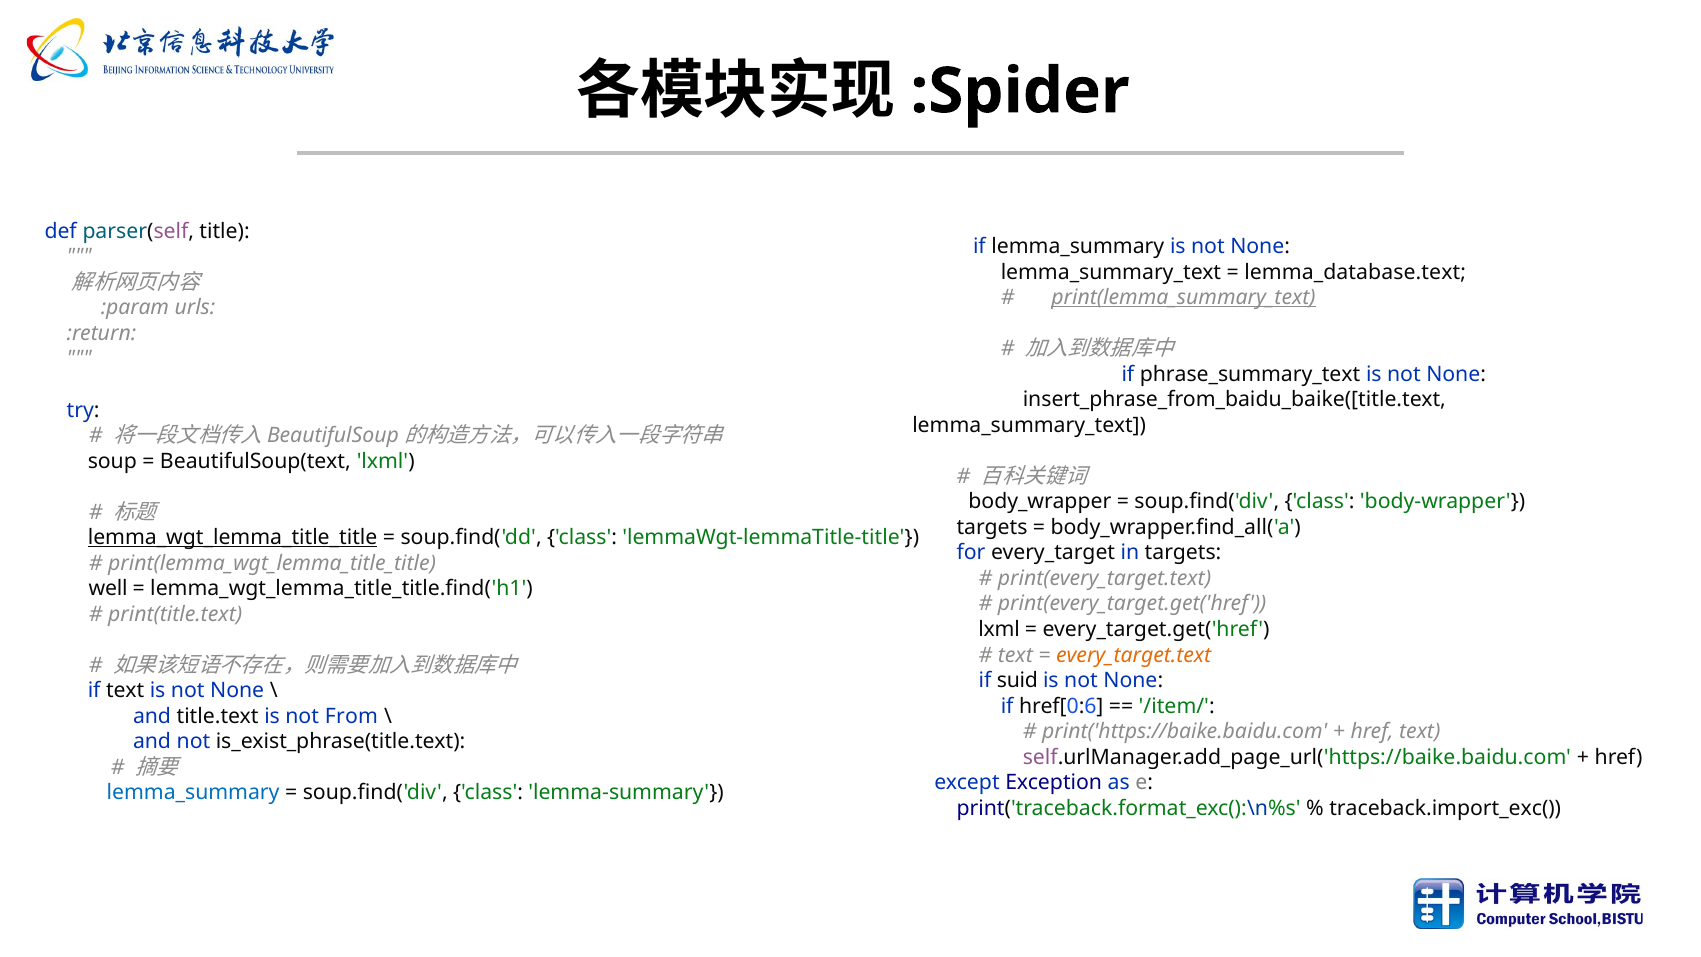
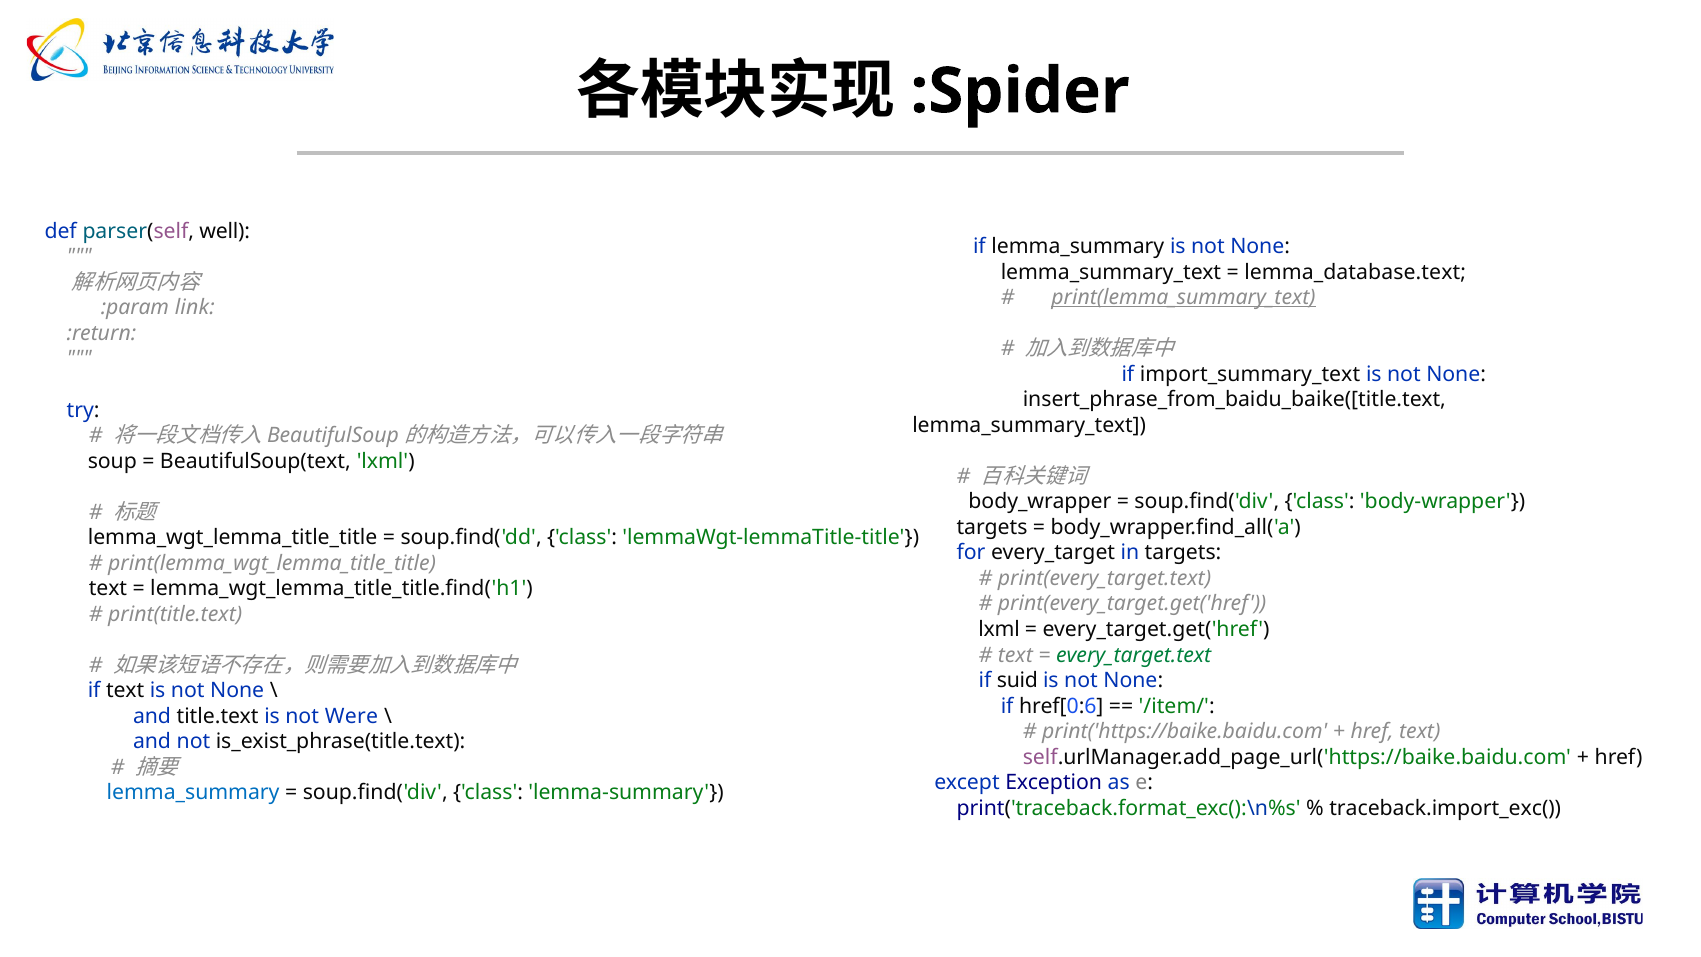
title: title -> well
urls: urls -> link
phrase_summary_text: phrase_summary_text -> import_summary_text
lemma_wgt_lemma_title_title underline: present -> none
well at (108, 589): well -> text
every_target.text colour: orange -> green
From: From -> Were
